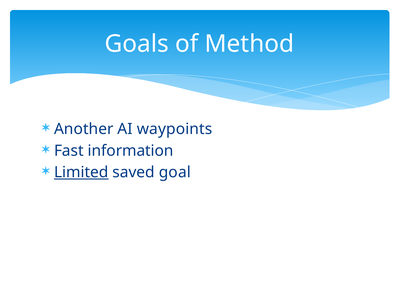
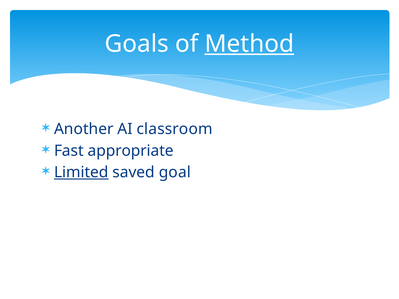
Method underline: none -> present
waypoints: waypoints -> classroom
information: information -> appropriate
